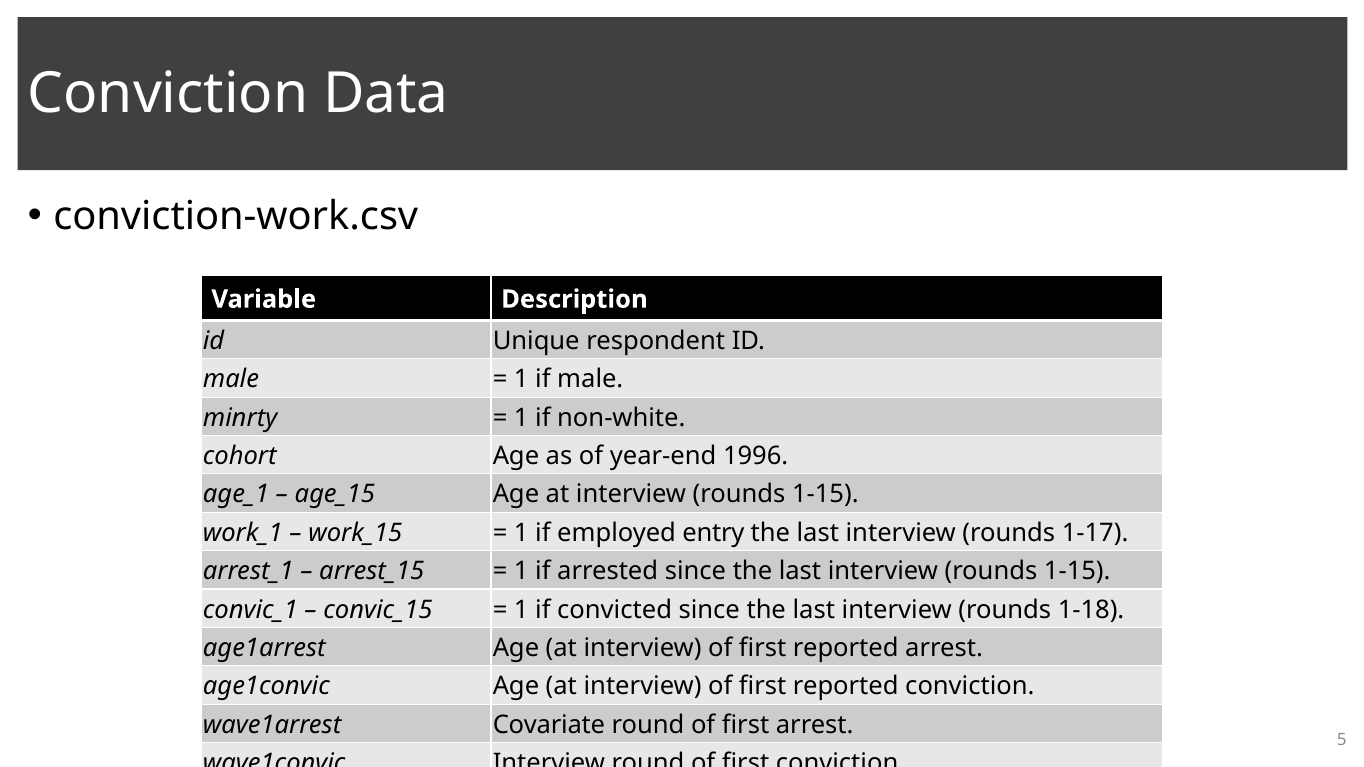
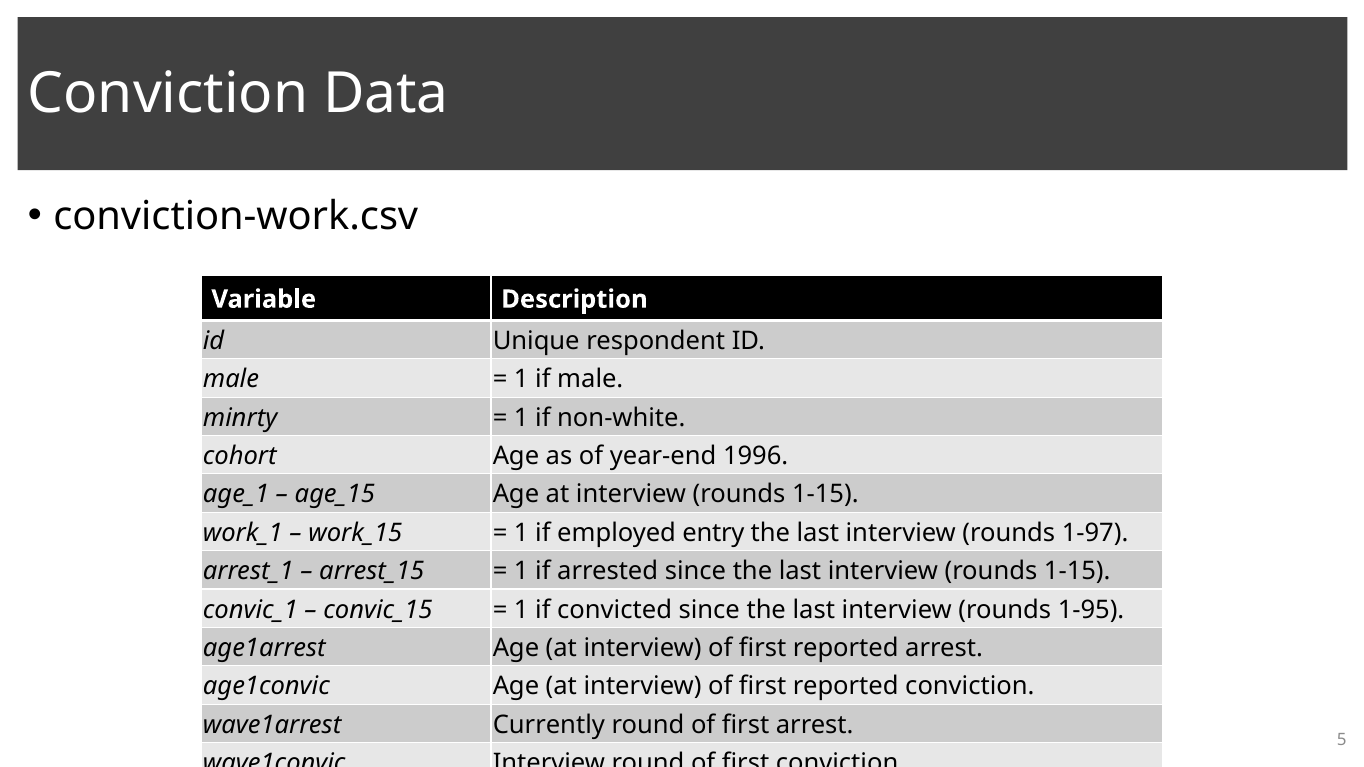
1-17: 1-17 -> 1-97
1-18: 1-18 -> 1-95
Covariate: Covariate -> Currently
